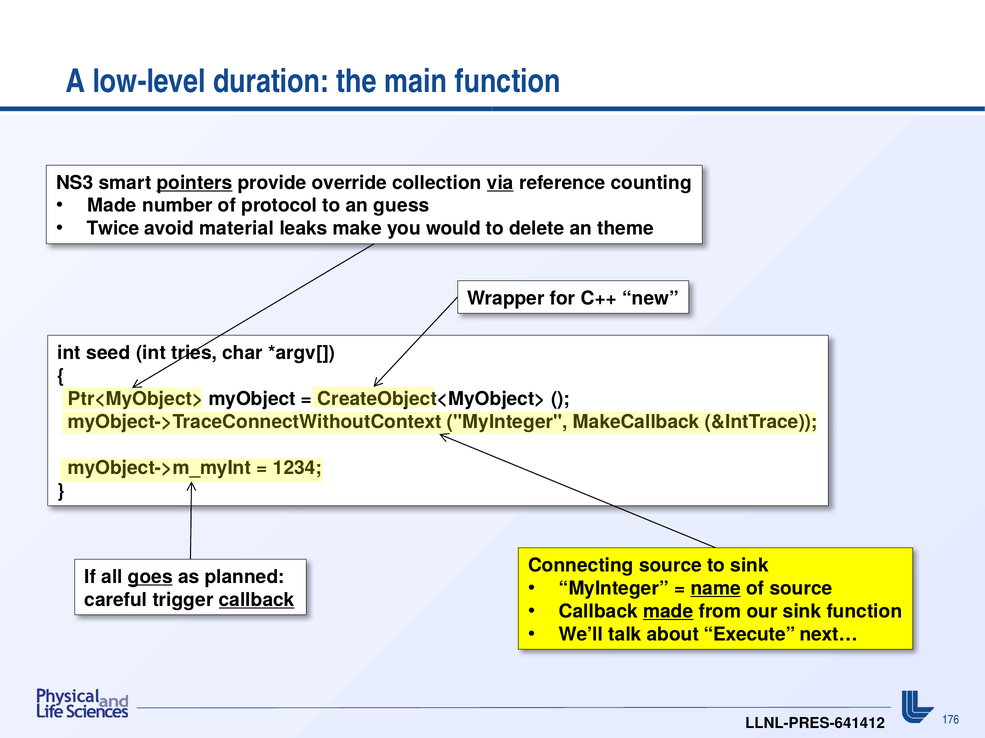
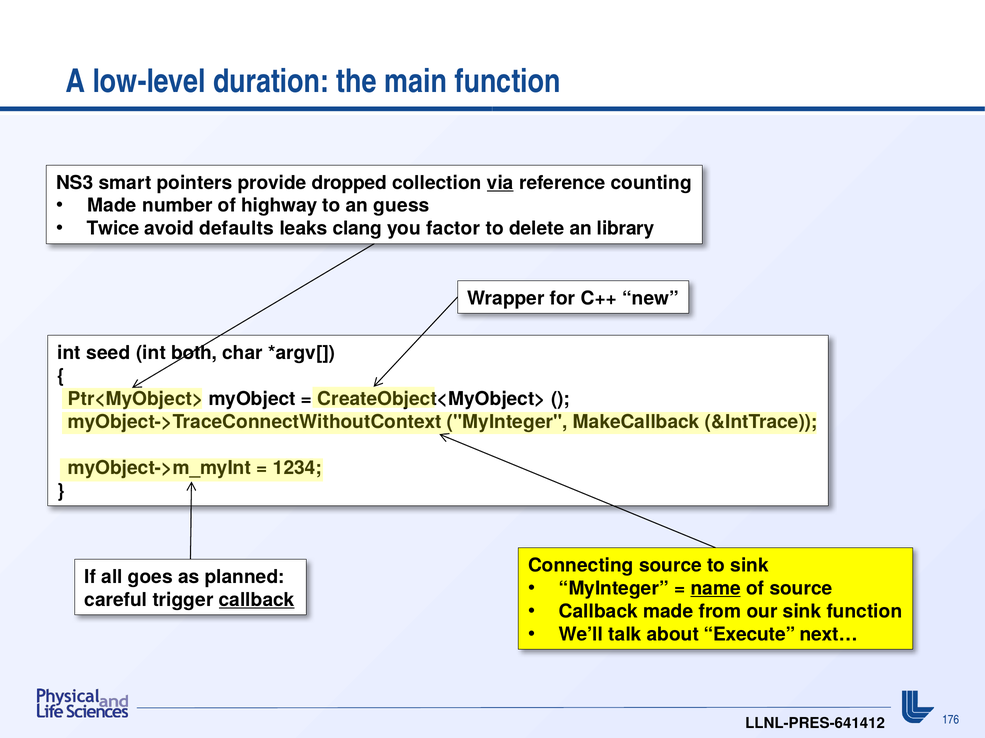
pointers underline: present -> none
override: override -> dropped
protocol: protocol -> highway
material: material -> defaults
make: make -> clang
would: would -> factor
theme: theme -> library
tries: tries -> both
goes underline: present -> none
made at (668, 612) underline: present -> none
